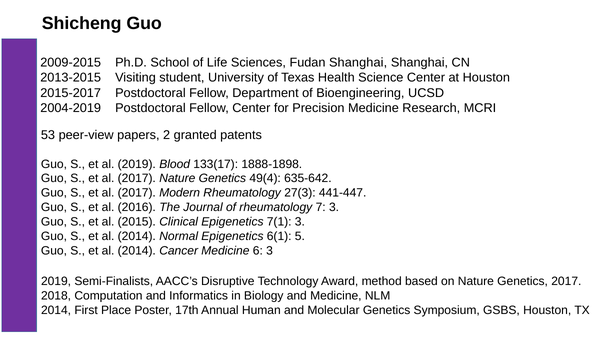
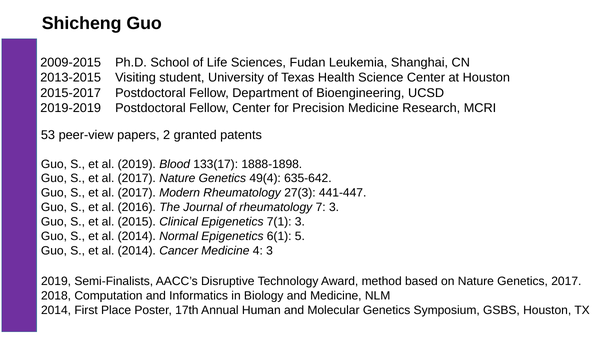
Fudan Shanghai: Shanghai -> Leukemia
2004-2019: 2004-2019 -> 2019-2019
6: 6 -> 4
